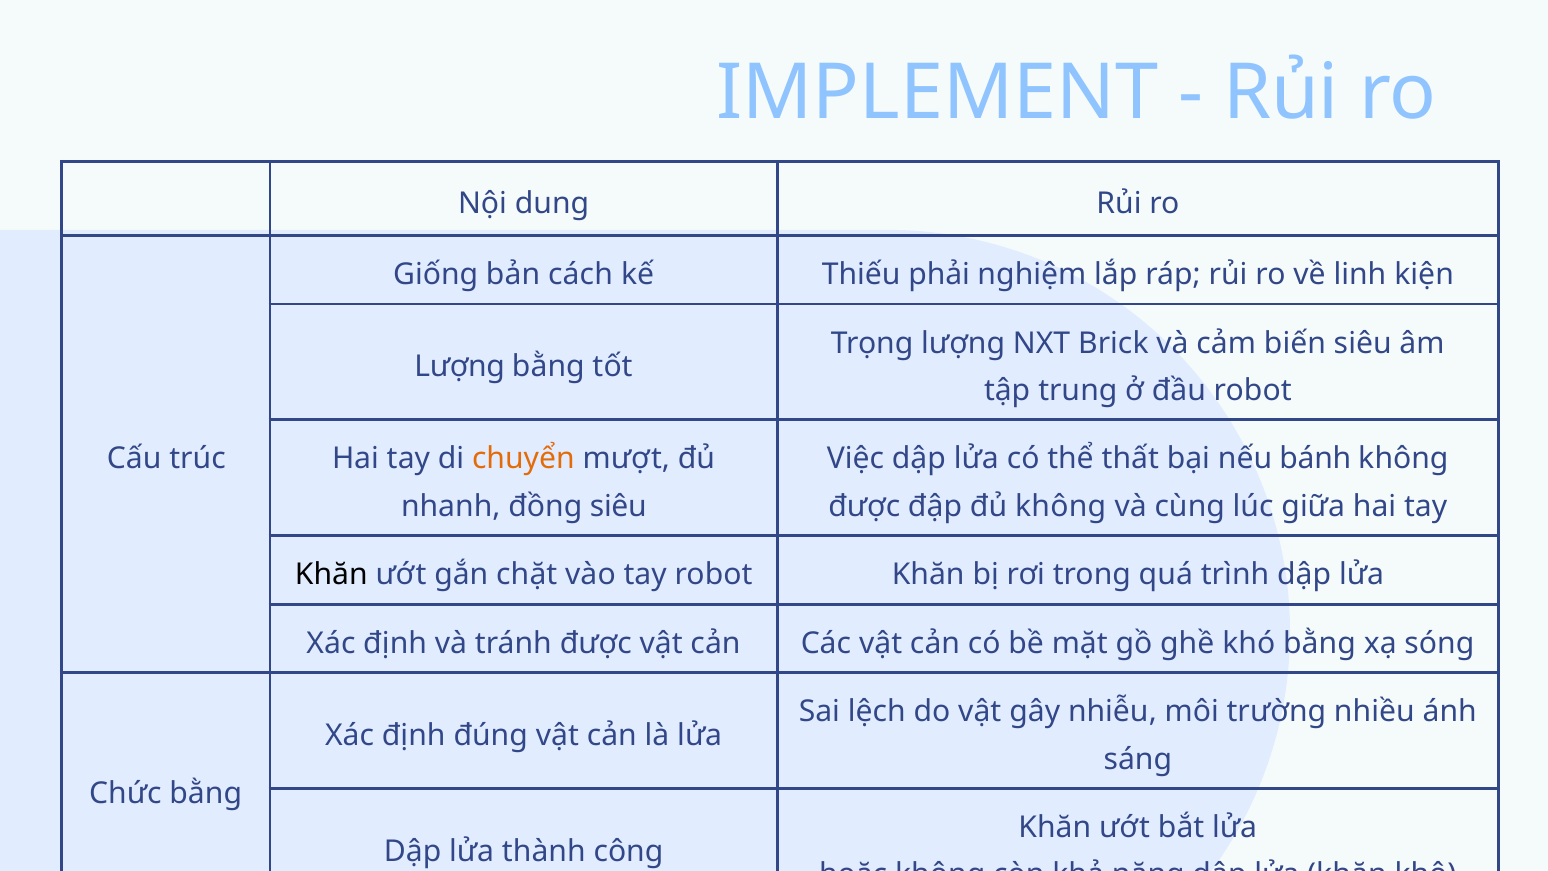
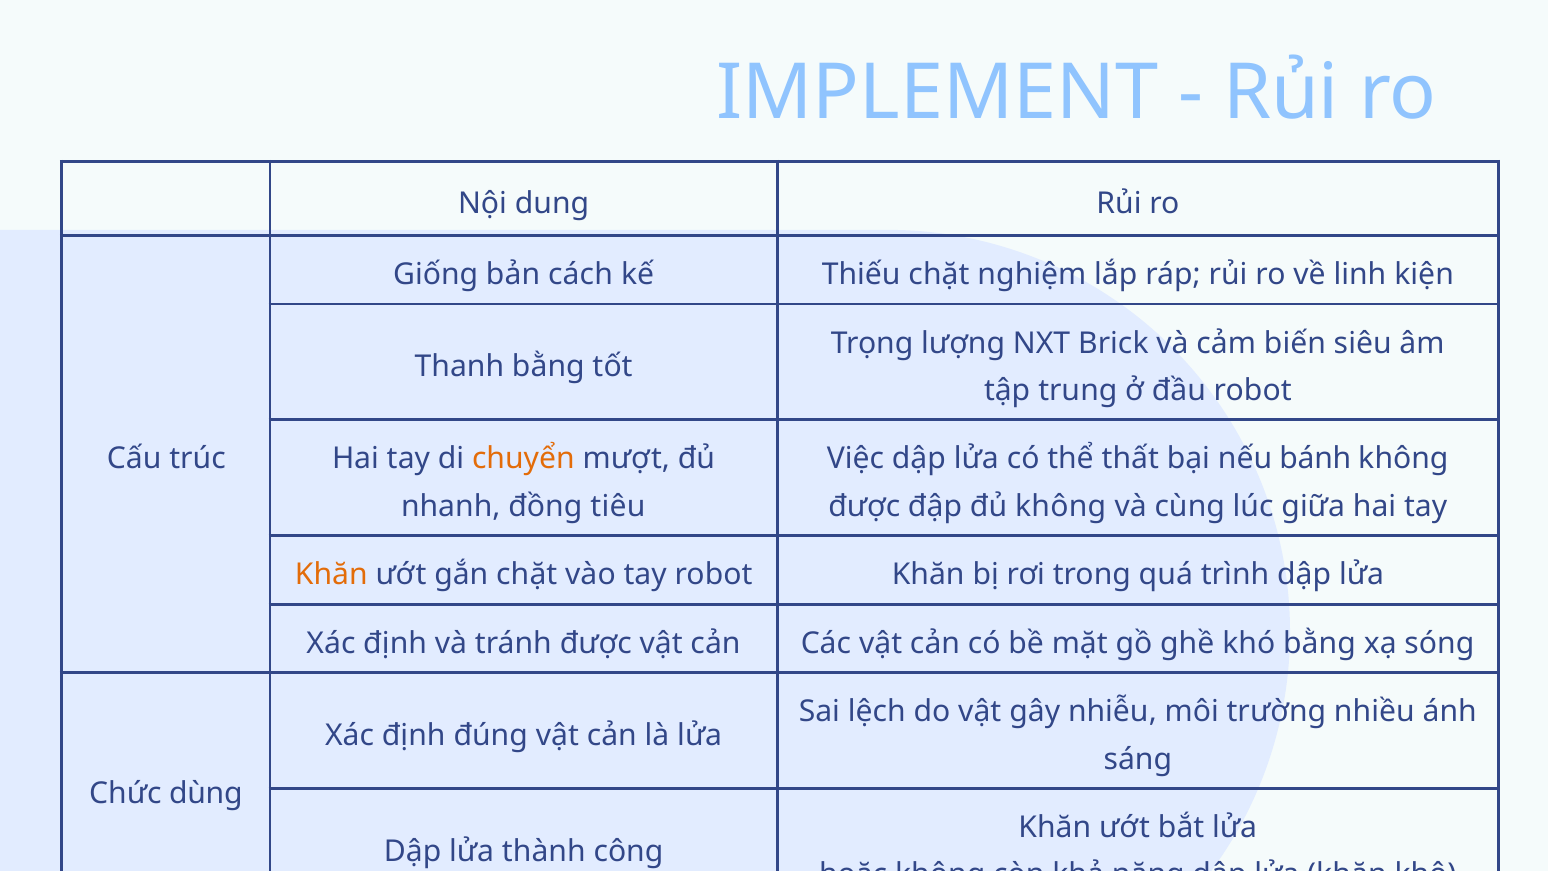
Thiếu phải: phải -> chặt
Lượng at (460, 367): Lượng -> Thanh
đồng siêu: siêu -> tiêu
Khăn at (331, 575) colour: black -> orange
Chức bằng: bằng -> dùng
